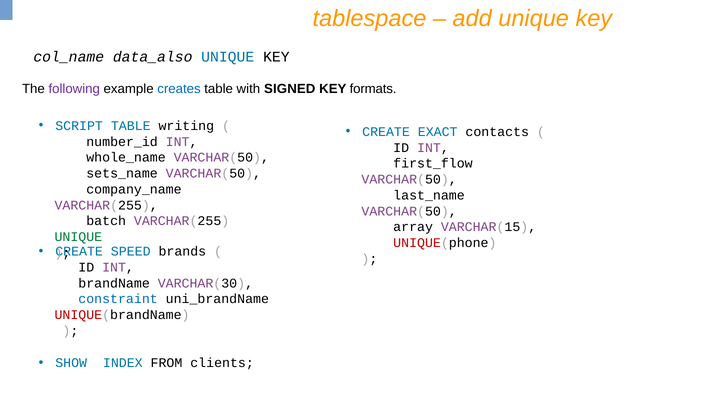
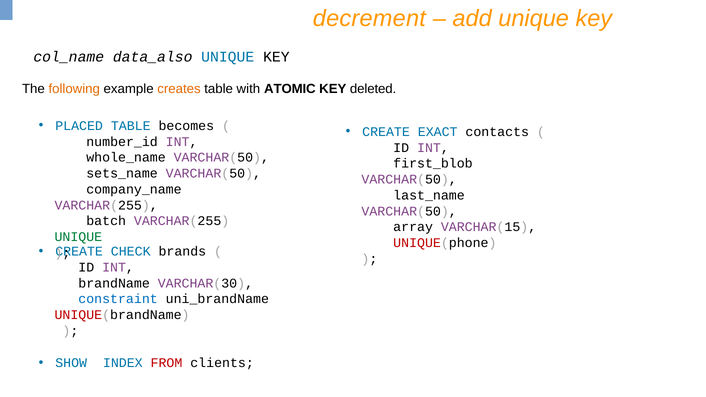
tablespace: tablespace -> decrement
following colour: purple -> orange
creates colour: blue -> orange
SIGNED: SIGNED -> ATOMIC
formats: formats -> deleted
SCRIPT: SCRIPT -> PLACED
writing: writing -> becomes
first_flow: first_flow -> first_blob
SPEED: SPEED -> CHECK
FROM colour: black -> red
